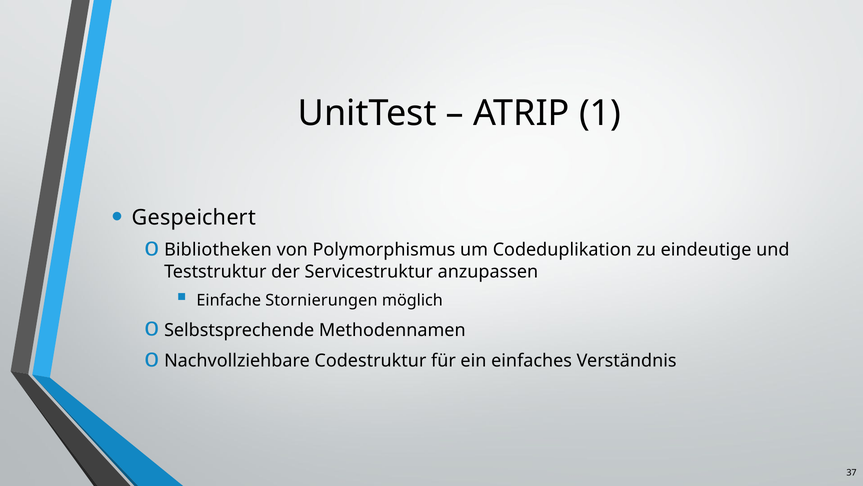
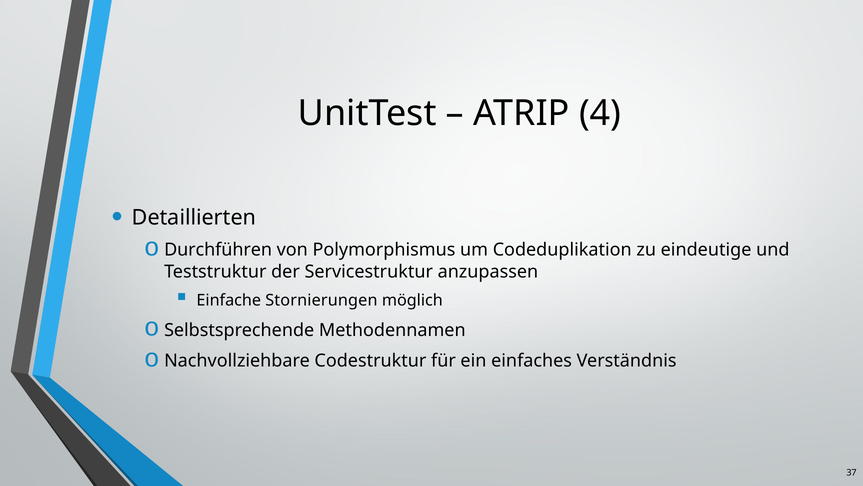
1: 1 -> 4
Gespeichert: Gespeichert -> Detaillierten
Bibliotheken: Bibliotheken -> Durchführen
